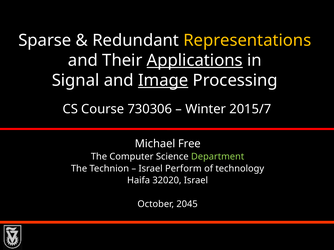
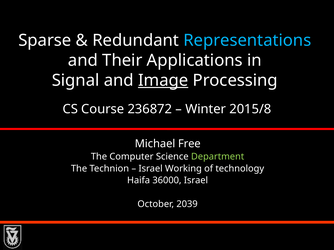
Representations colour: yellow -> light blue
Applications underline: present -> none
730306: 730306 -> 236872
2015/7: 2015/7 -> 2015/8
Perform: Perform -> Working
32020: 32020 -> 36000
2045: 2045 -> 2039
